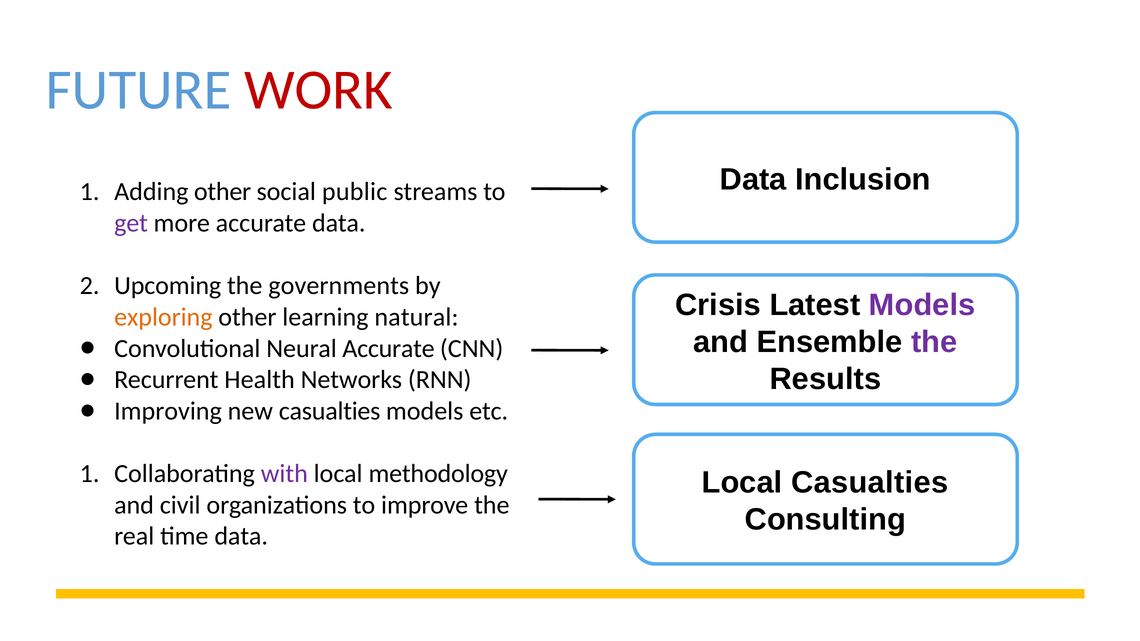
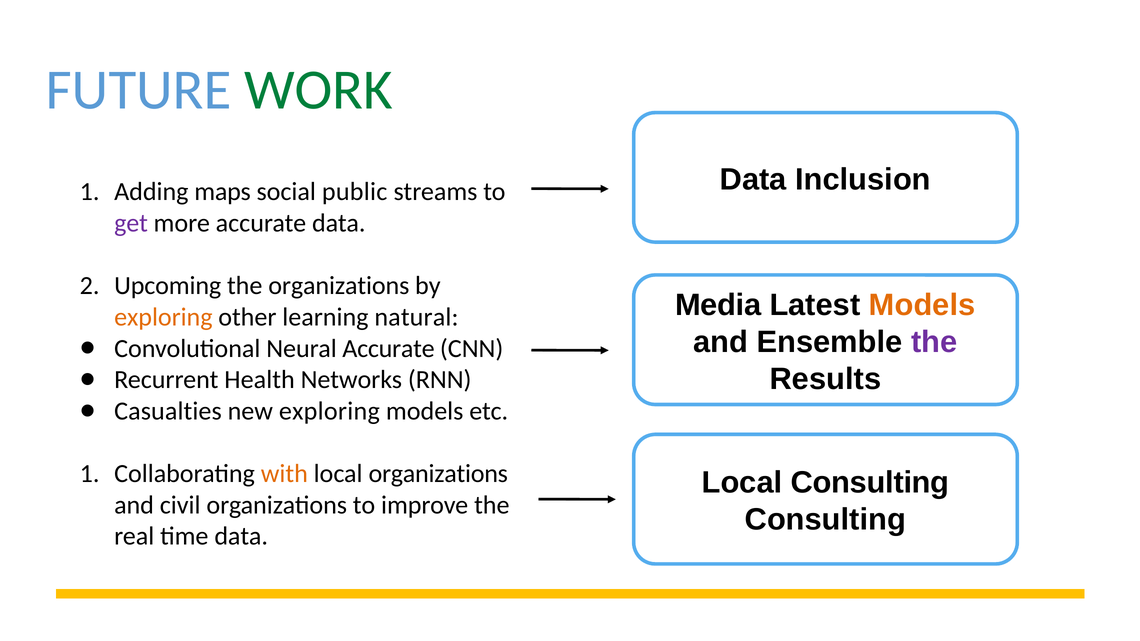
WORK colour: red -> green
Adding other: other -> maps
the governments: governments -> organizations
Crisis: Crisis -> Media
Models at (922, 305) colour: purple -> orange
Improving: Improving -> Casualties
new casualties: casualties -> exploring
with colour: purple -> orange
local methodology: methodology -> organizations
Local Casualties: Casualties -> Consulting
